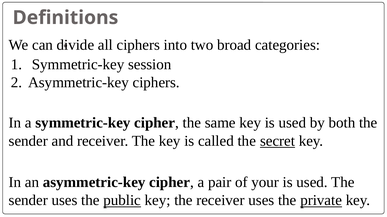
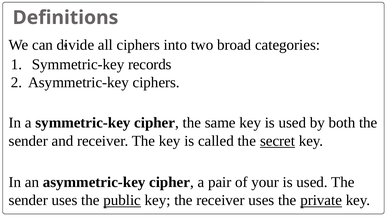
session: session -> records
